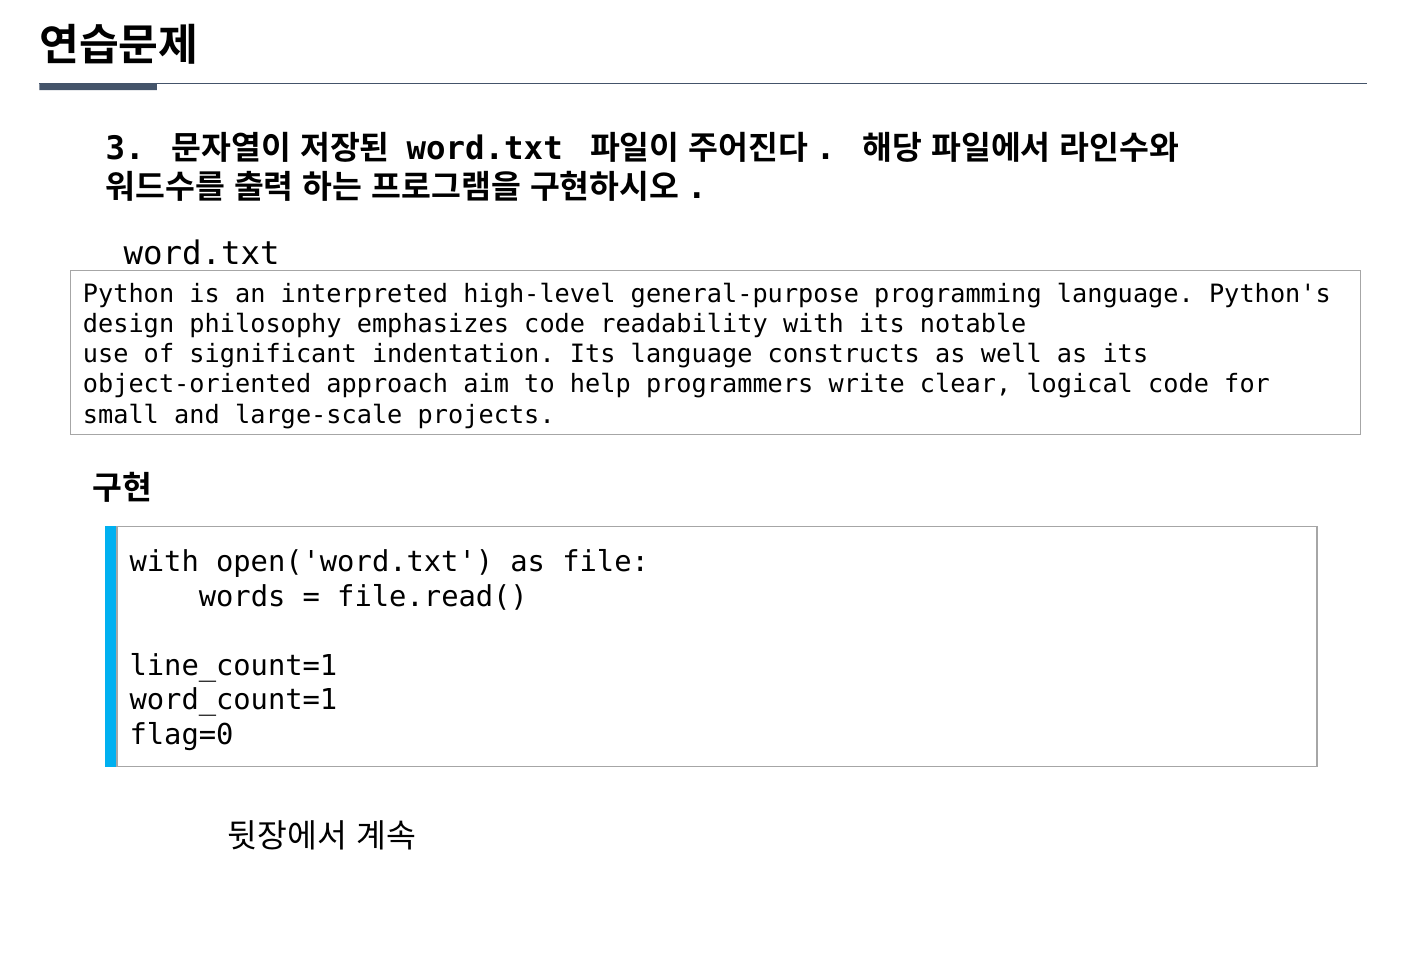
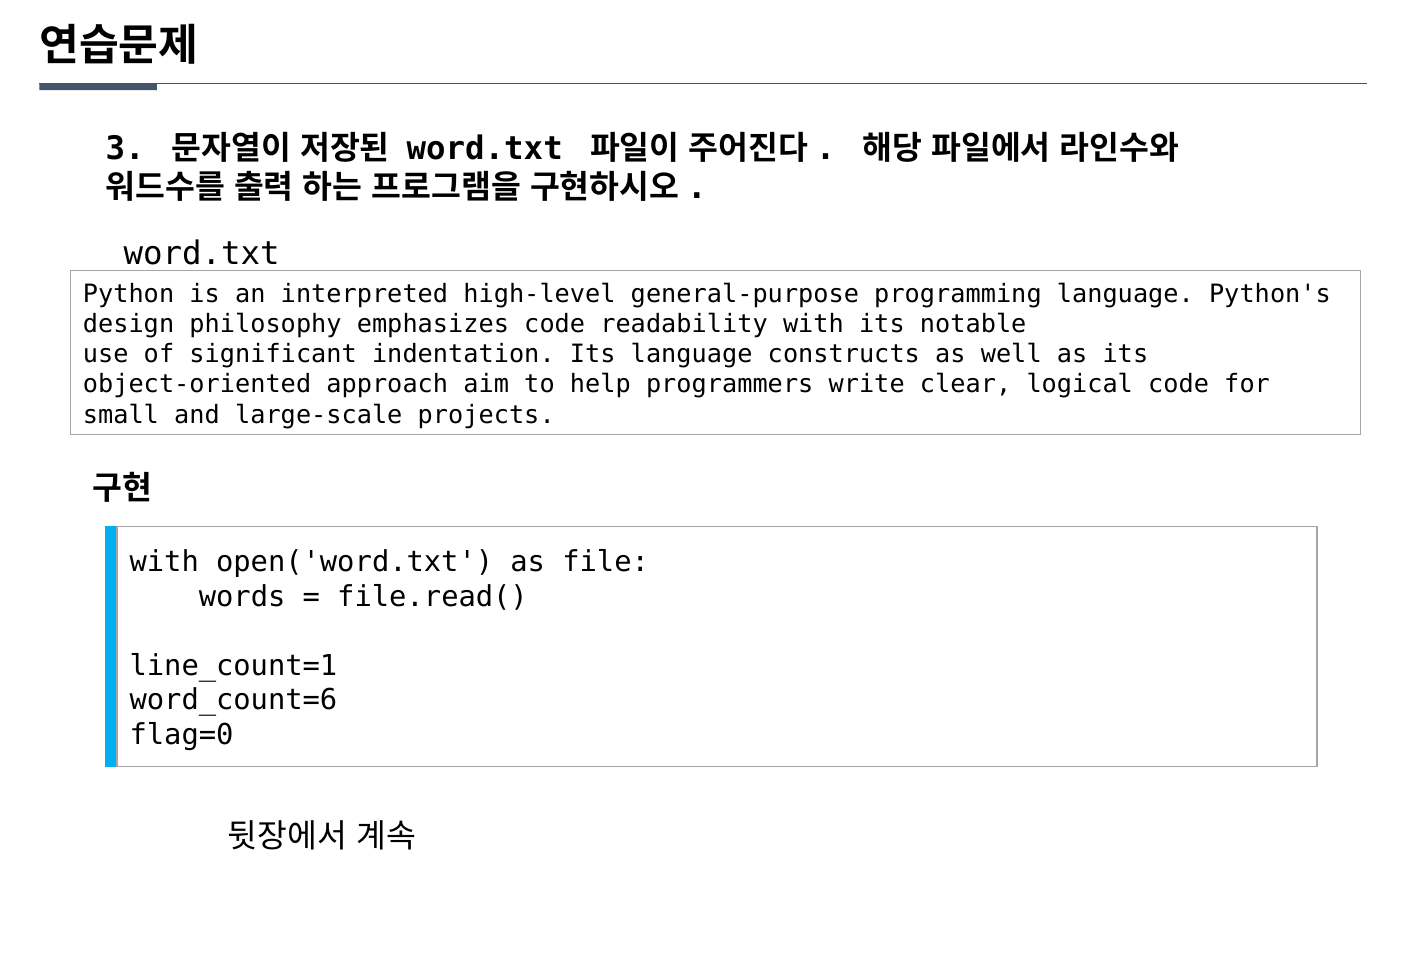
word_count=1: word_count=1 -> word_count=6
